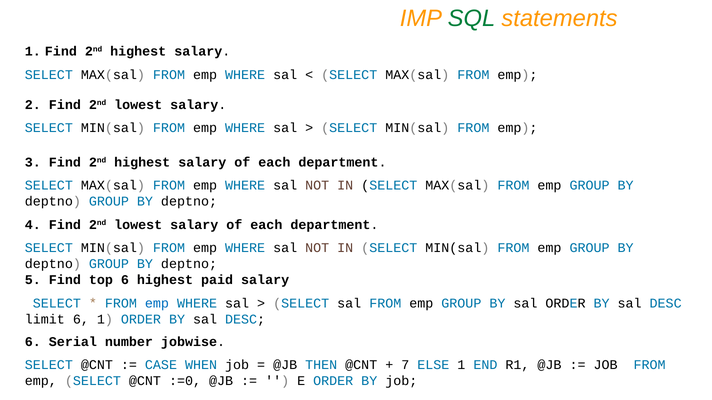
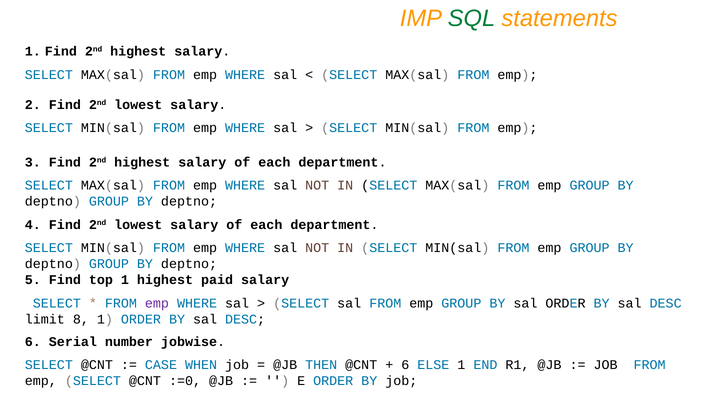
top 6: 6 -> 1
emp at (157, 304) colour: blue -> purple
limit 6: 6 -> 8
7 at (405, 365): 7 -> 6
